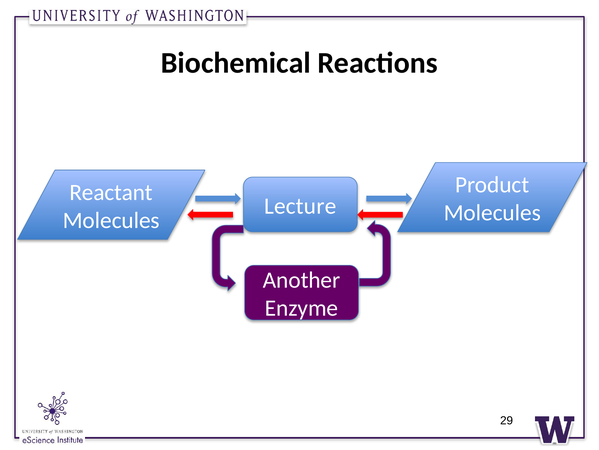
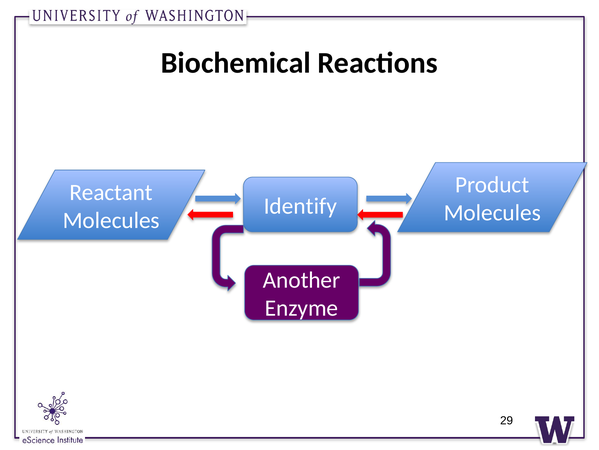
Lecture: Lecture -> Identify
